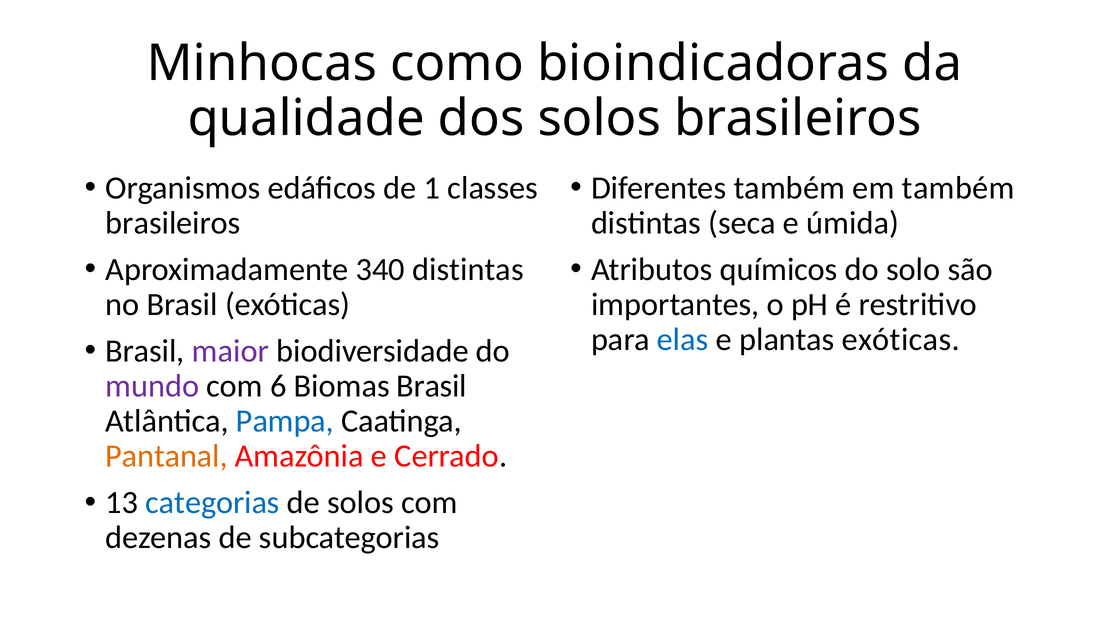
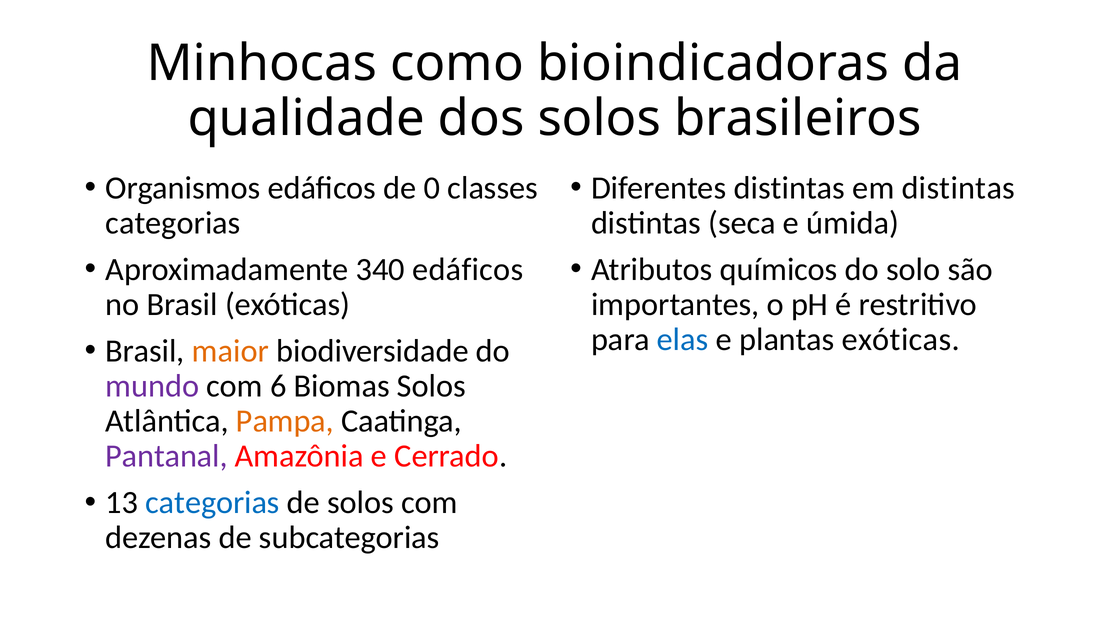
1: 1 -> 0
Diferentes também: também -> distintas
em também: também -> distintas
brasileiros at (173, 223): brasileiros -> categorias
340 distintas: distintas -> edáficos
maior colour: purple -> orange
Biomas Brasil: Brasil -> Solos
Pampa colour: blue -> orange
Pantanal colour: orange -> purple
